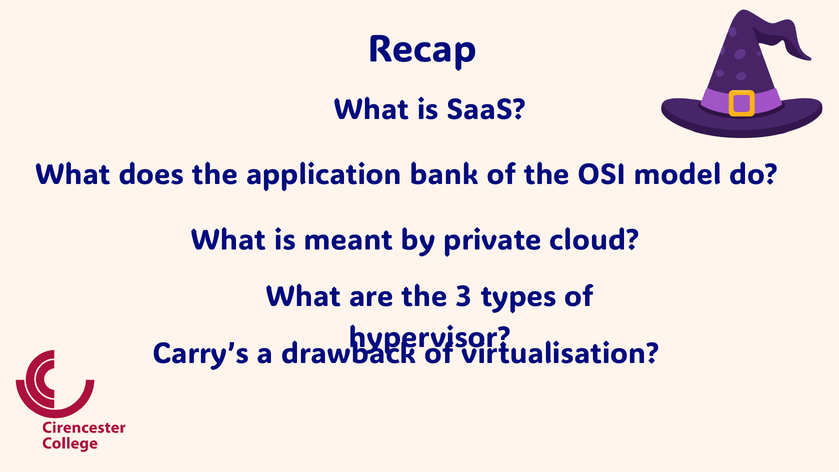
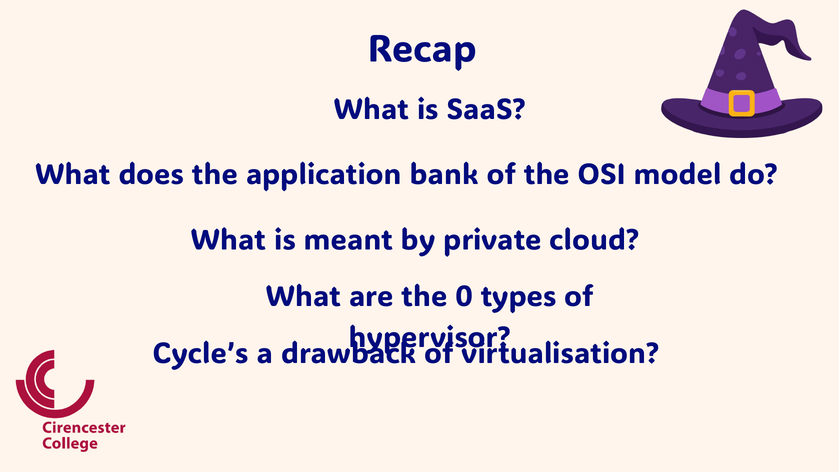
3: 3 -> 0
Carry’s: Carry’s -> Cycle’s
